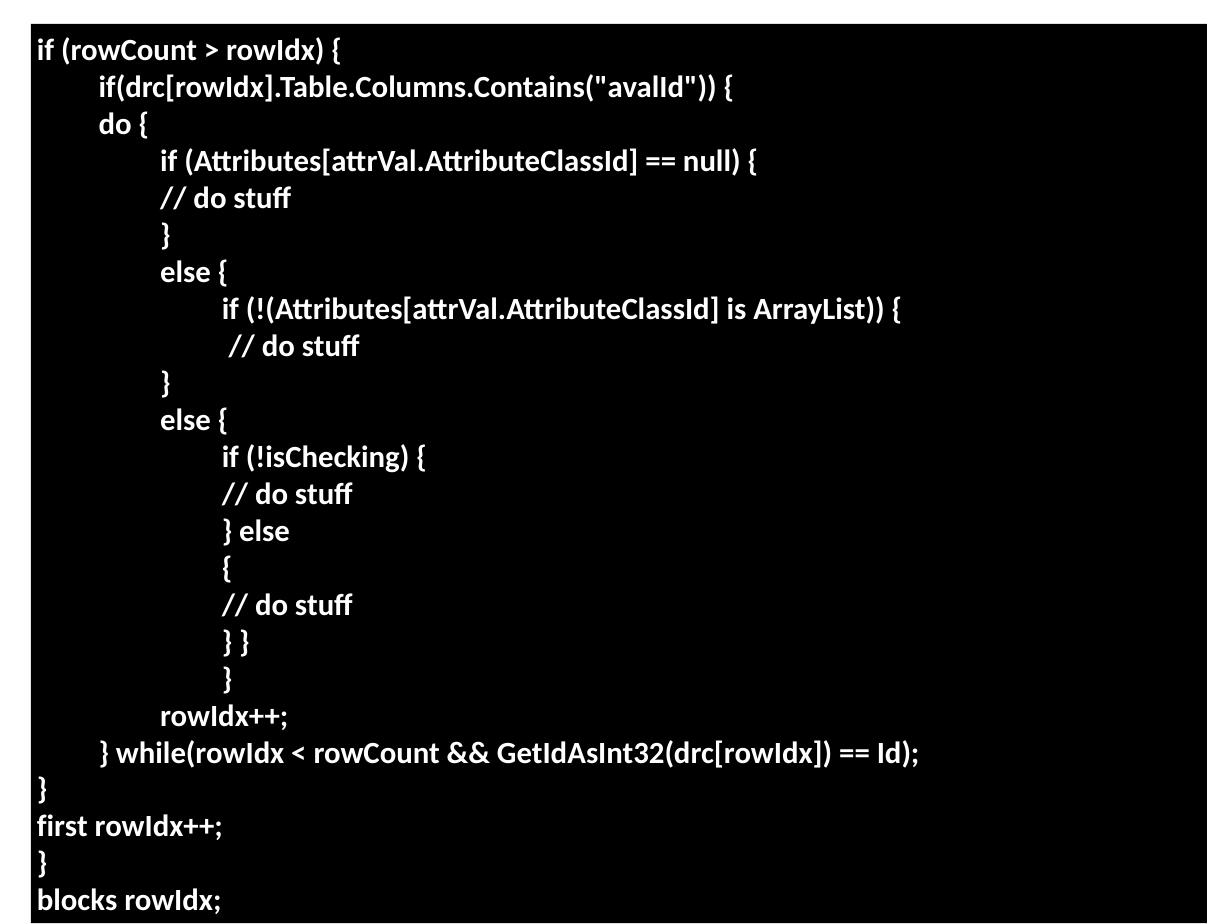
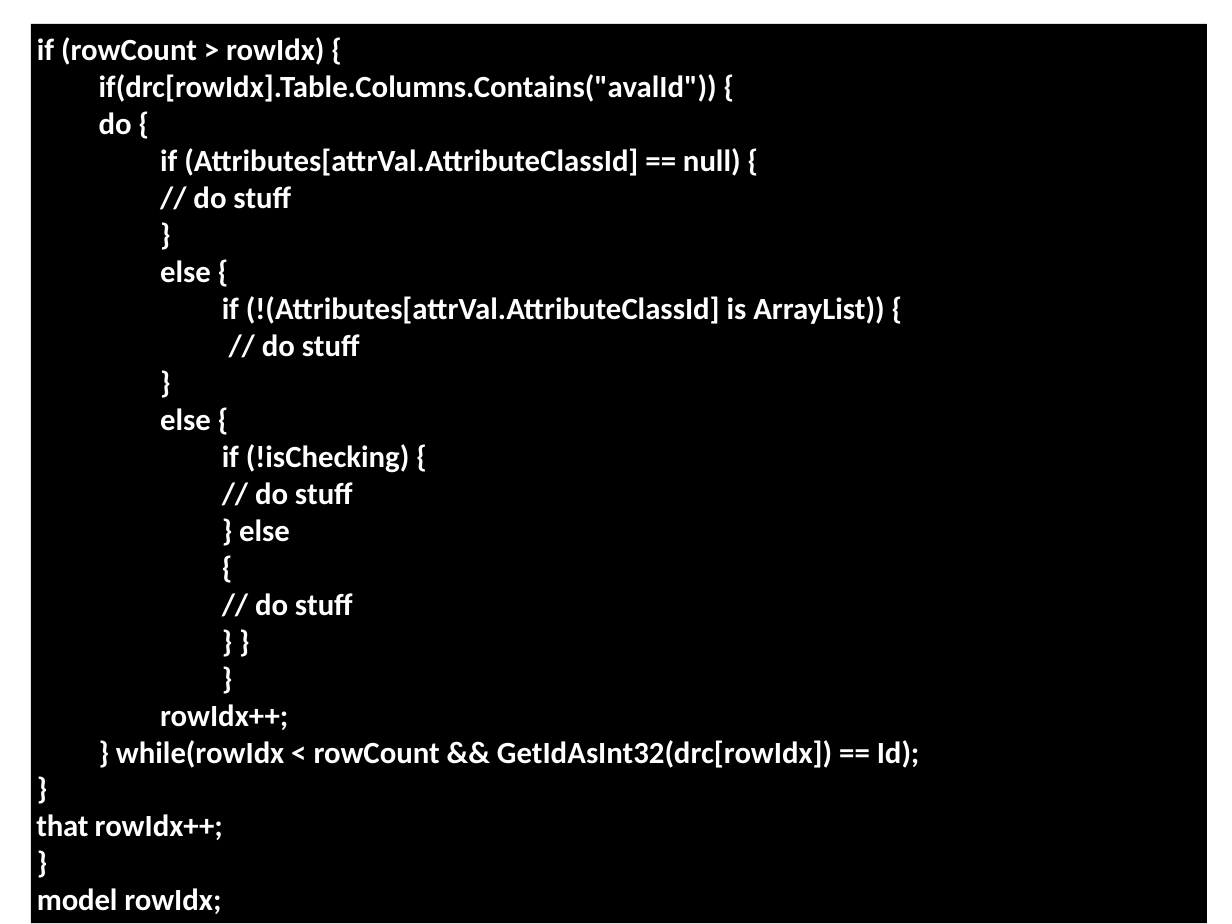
first: first -> that
blocks: blocks -> model
